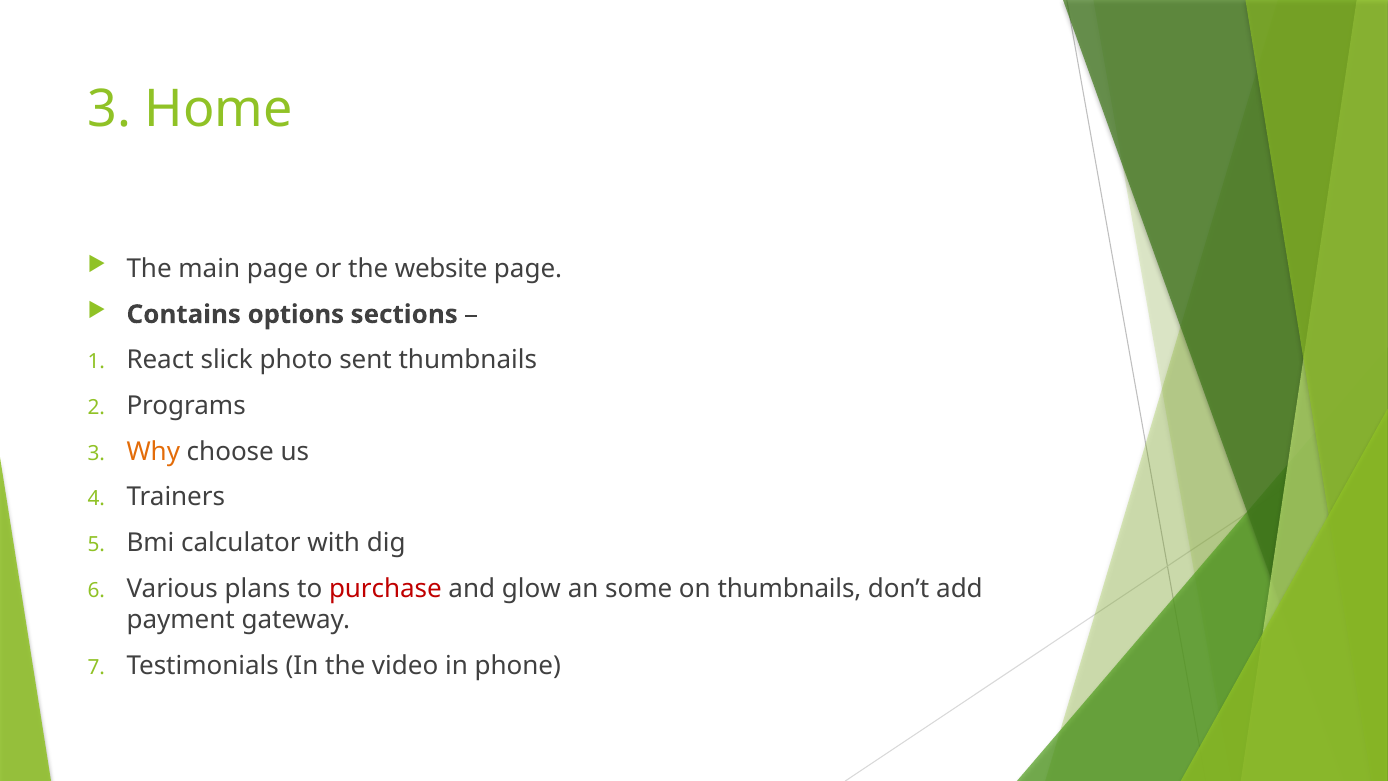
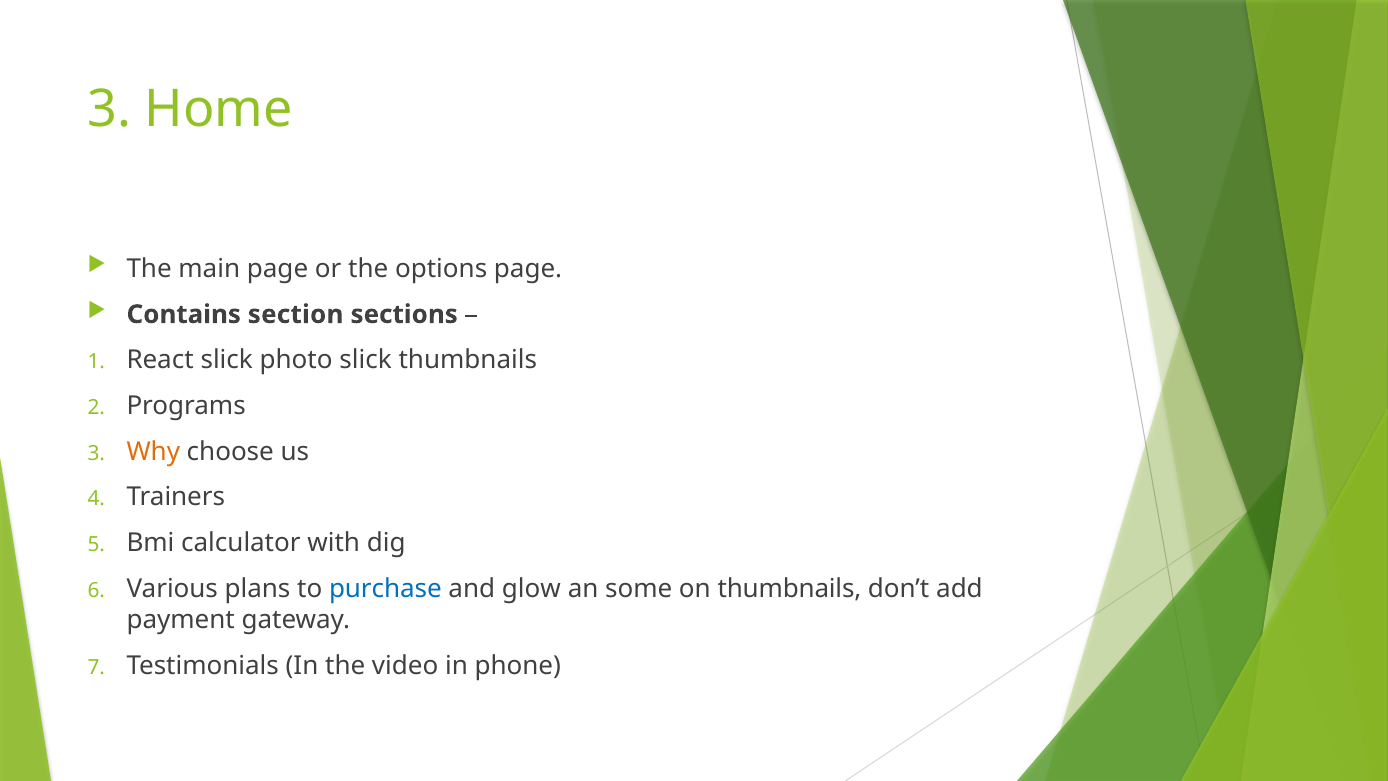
website: website -> options
options: options -> section
photo sent: sent -> slick
purchase colour: red -> blue
